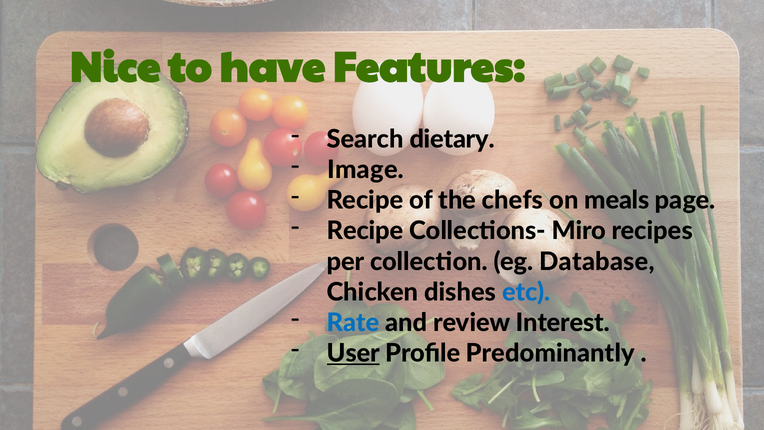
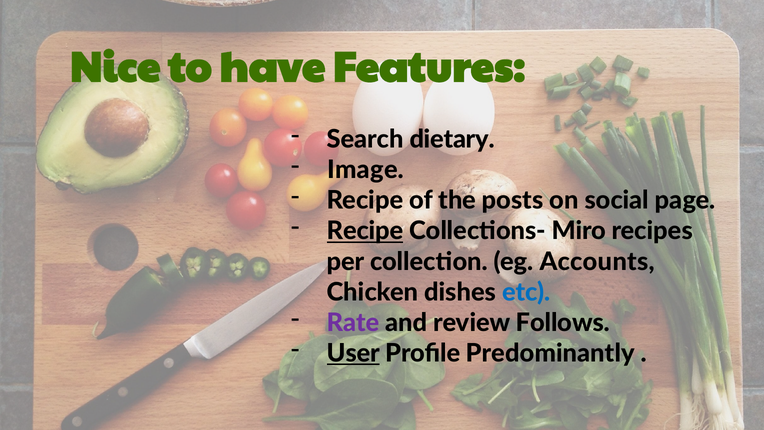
chefs: chefs -> posts
meals: meals -> social
Recipe at (365, 231) underline: none -> present
Database: Database -> Accounts
Rate colour: blue -> purple
Interest: Interest -> Follows
